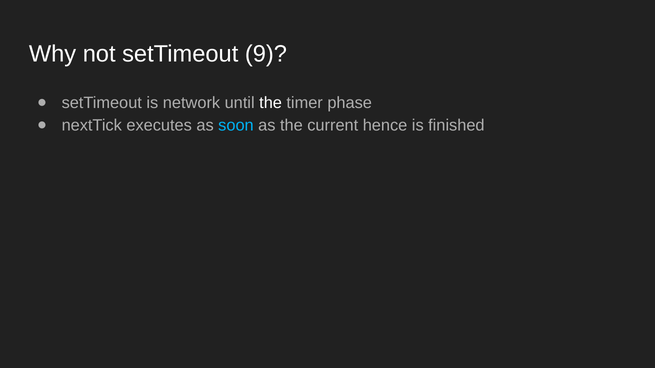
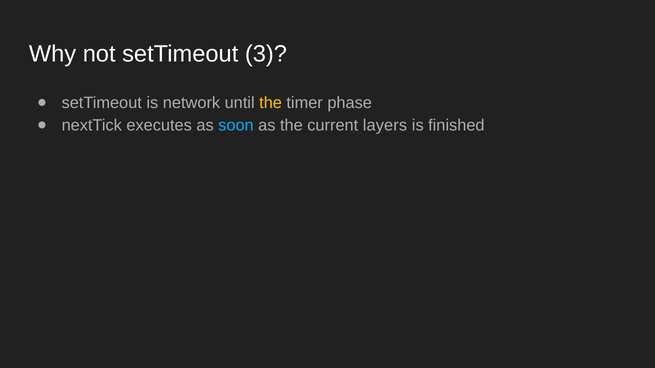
9: 9 -> 3
the at (271, 103) colour: white -> yellow
hence: hence -> layers
